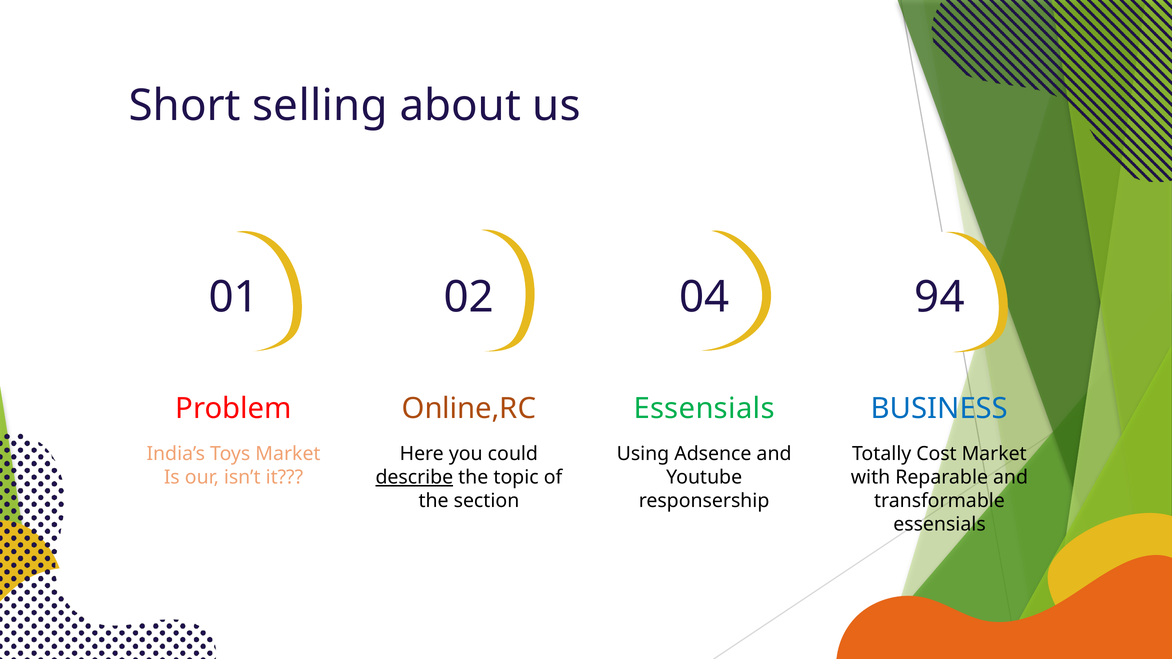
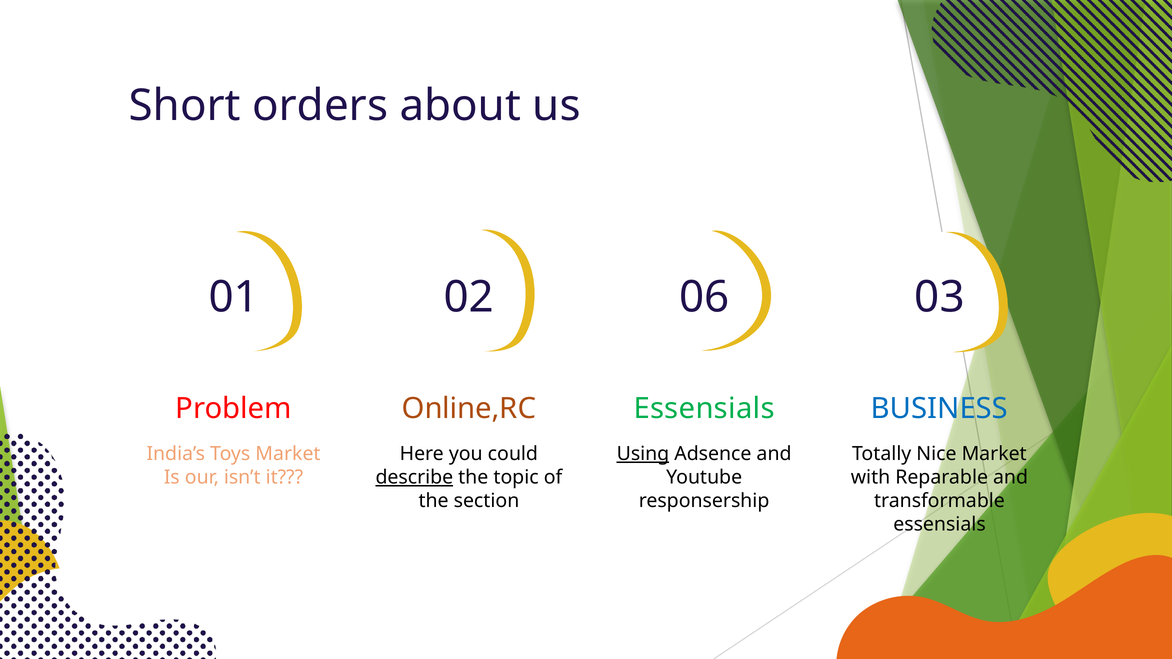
selling: selling -> orders
04: 04 -> 06
94: 94 -> 03
Using underline: none -> present
Cost: Cost -> Nice
